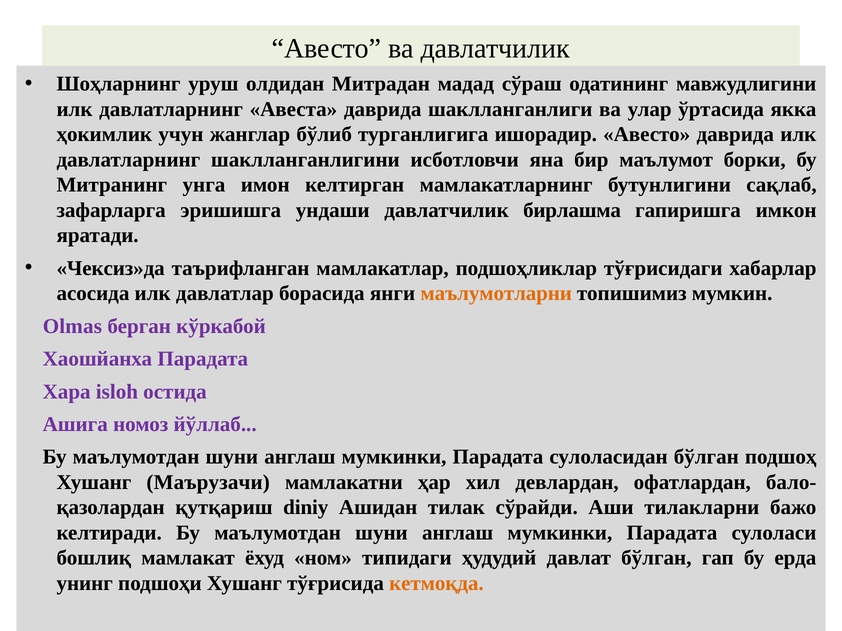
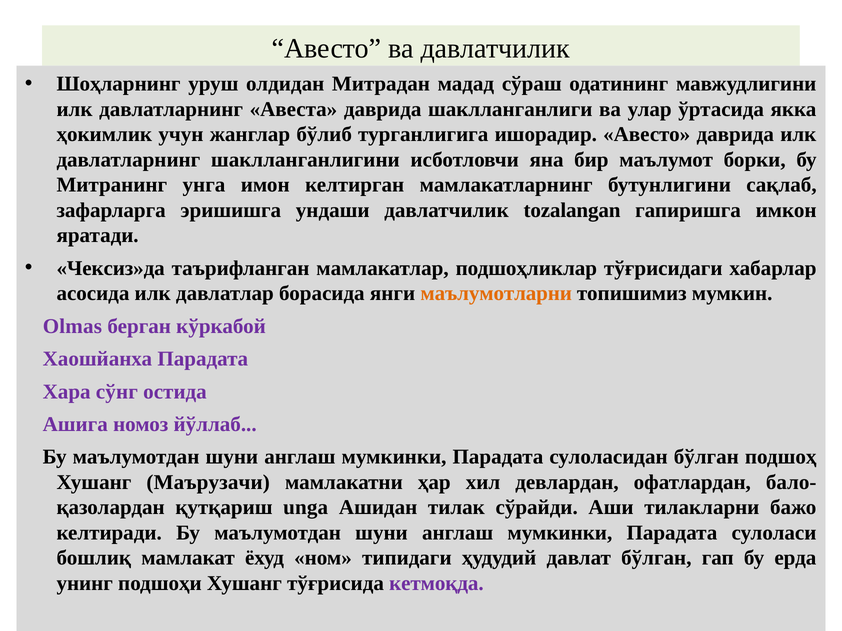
бирлашма: бирлашма -> tozalangan
isloh: isloh -> сўнг
diniy: diniy -> unga
кетмоқда colour: orange -> purple
